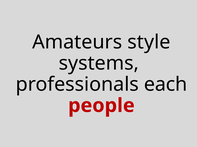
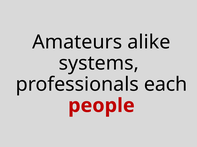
style: style -> alike
